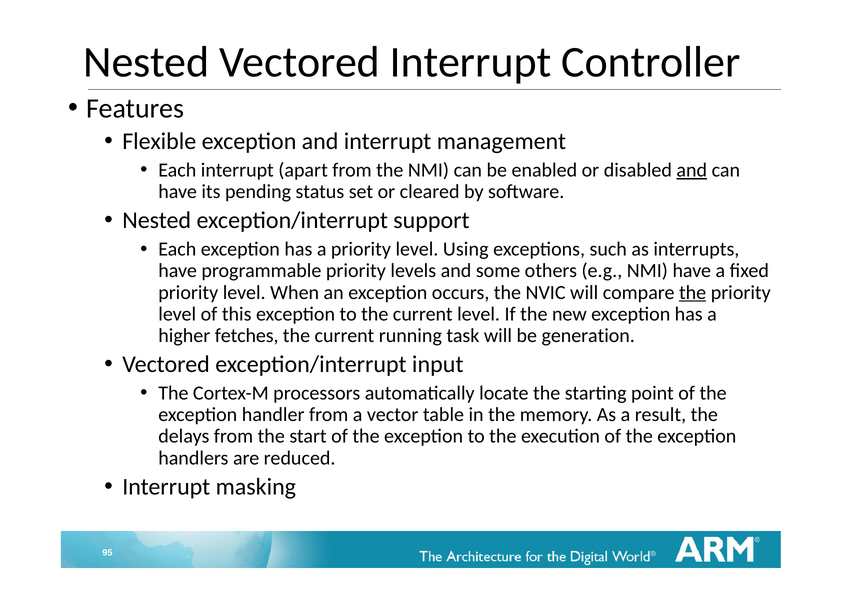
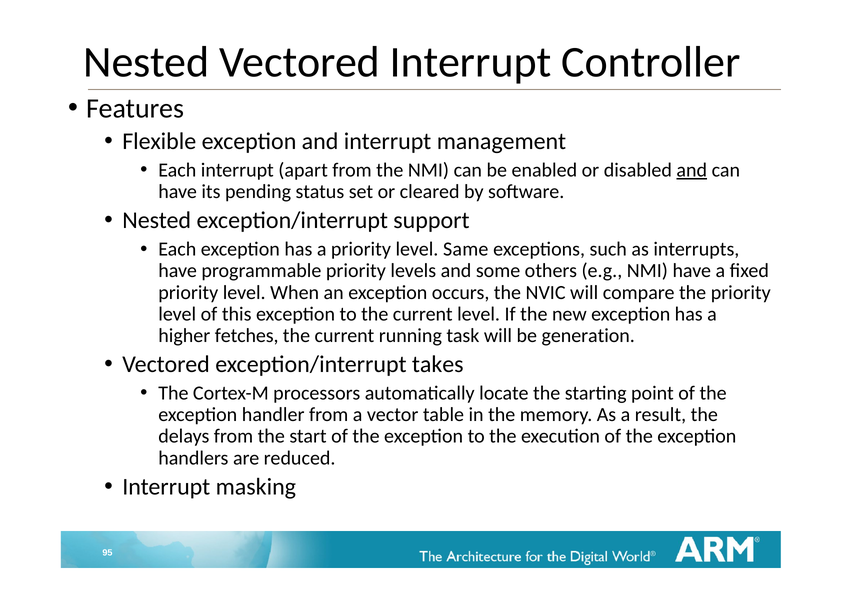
Using: Using -> Same
the at (693, 292) underline: present -> none
input: input -> takes
